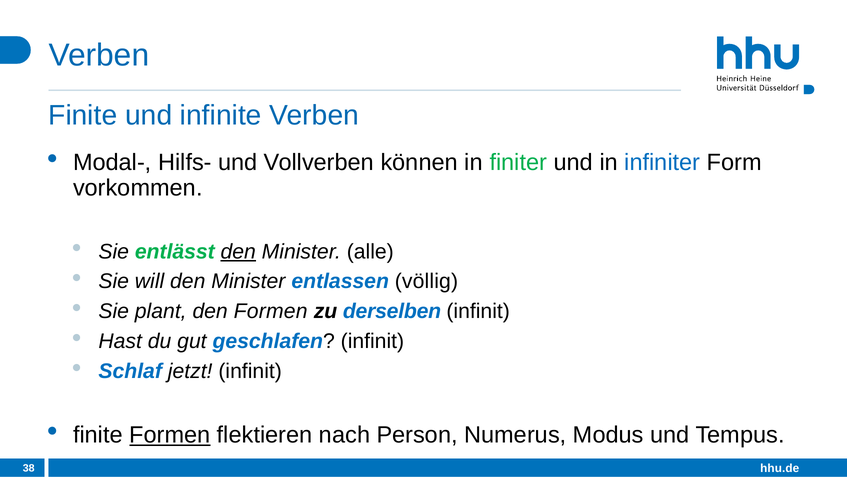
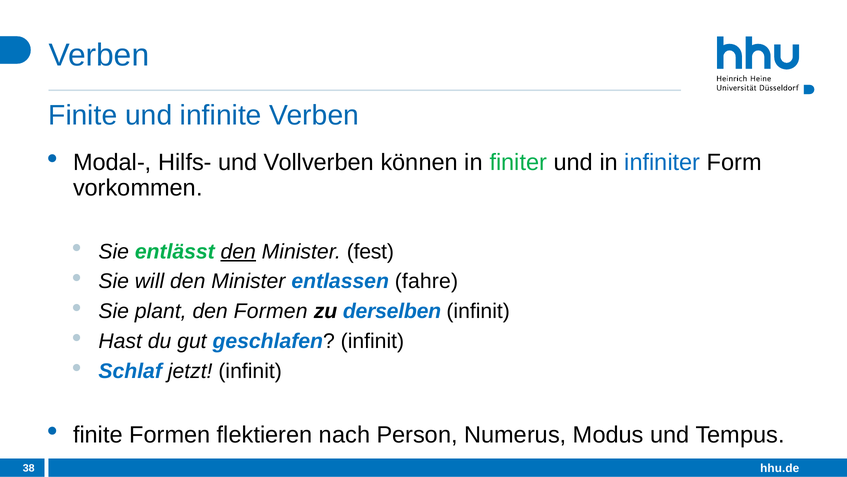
alle: alle -> fest
völlig: völlig -> fahre
Formen at (170, 435) underline: present -> none
